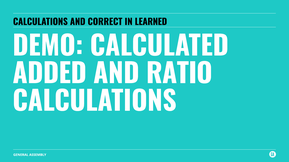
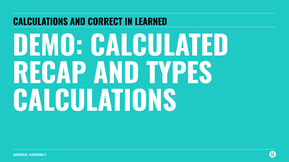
ADDED: ADDED -> RECAP
RATIO: RATIO -> TYPES
